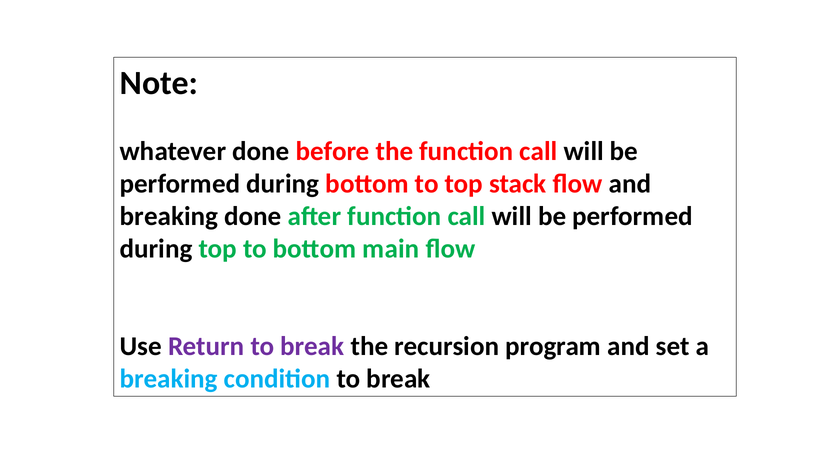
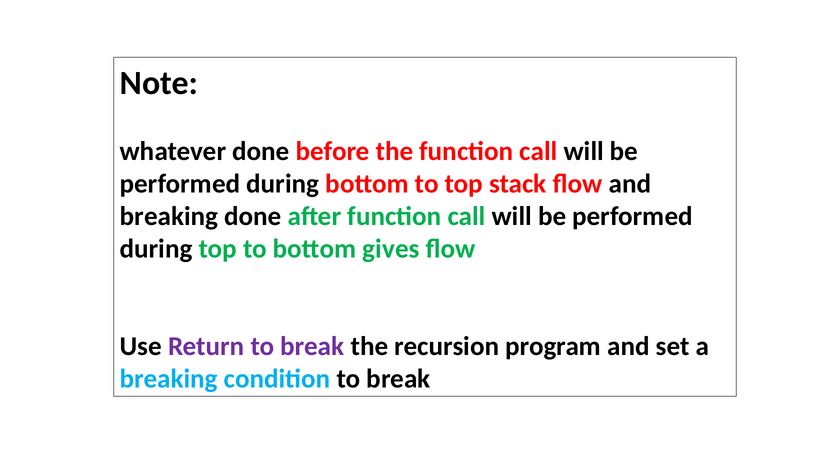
main: main -> gives
